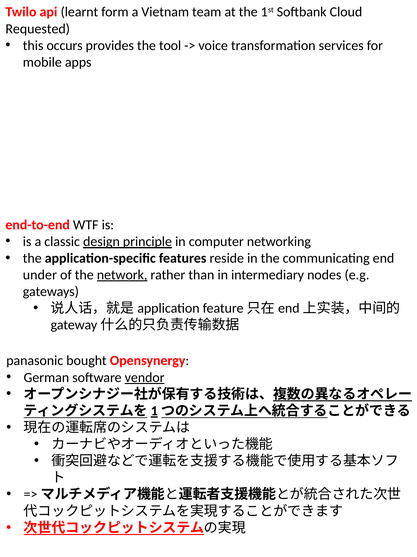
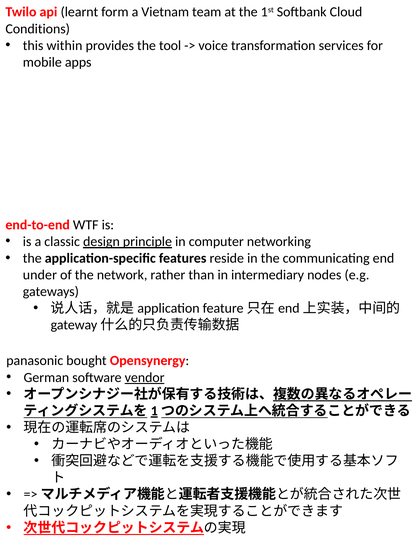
Requested: Requested -> Conditions
occurs: occurs -> within
network underline: present -> none
